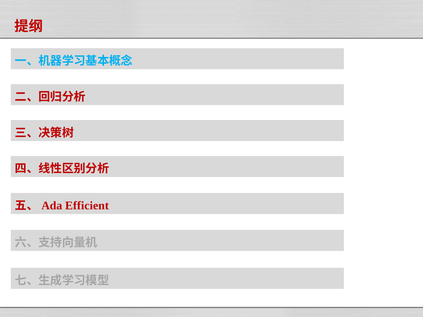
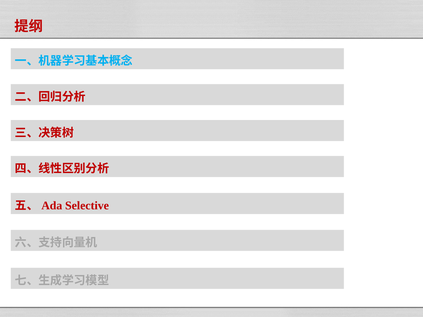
Efficient: Efficient -> Selective
